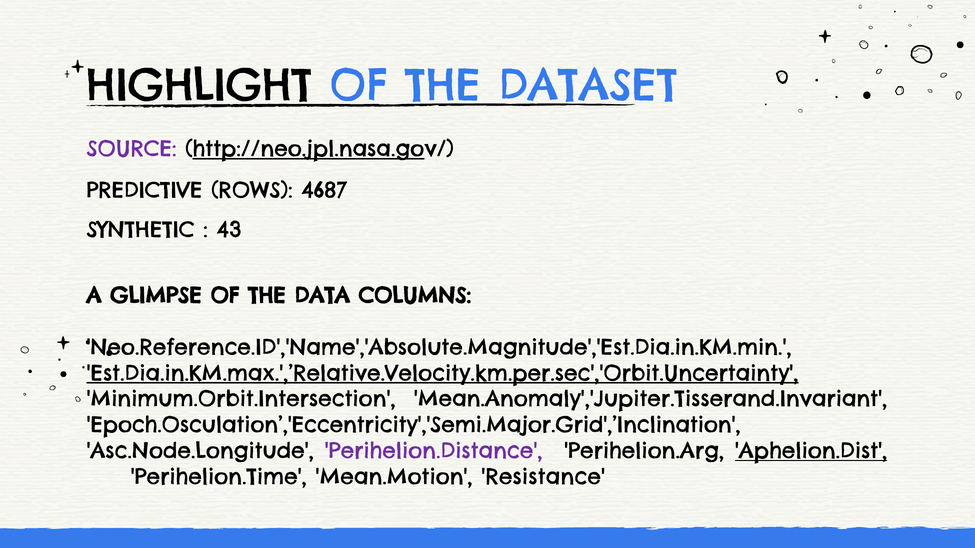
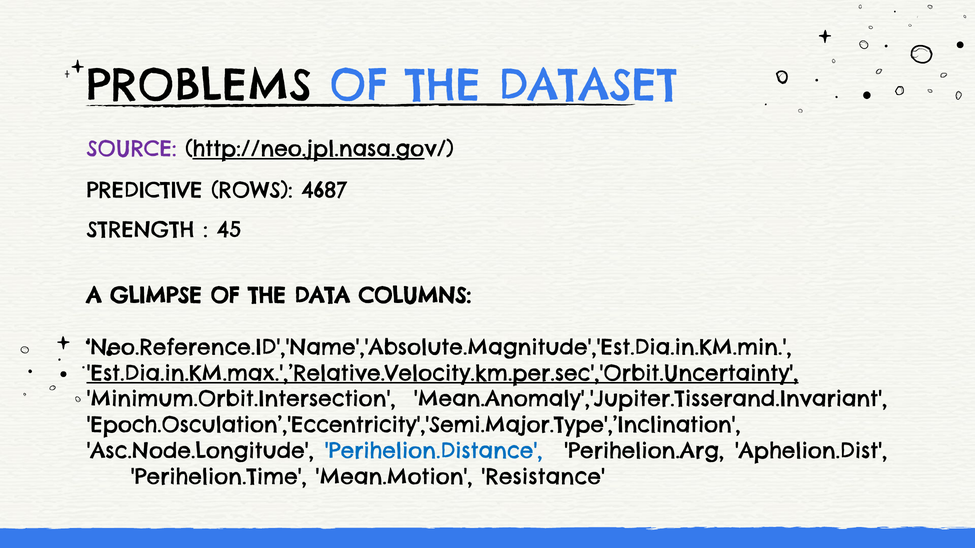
HIGHLIGHT: HIGHLIGHT -> PROBLEMS
SYNTHETIC: SYNTHETIC -> STRENGTH
43: 43 -> 45
Epoch.Osculation’,'Eccentricity','Semi.Major.Grid',’Inclination: Epoch.Osculation’,'Eccentricity','Semi.Major.Grid',’Inclination -> Epoch.Osculation’,'Eccentricity','Semi.Major.Type',’Inclination
Perihelion.Distance colour: purple -> blue
Aphelion.Dist underline: present -> none
